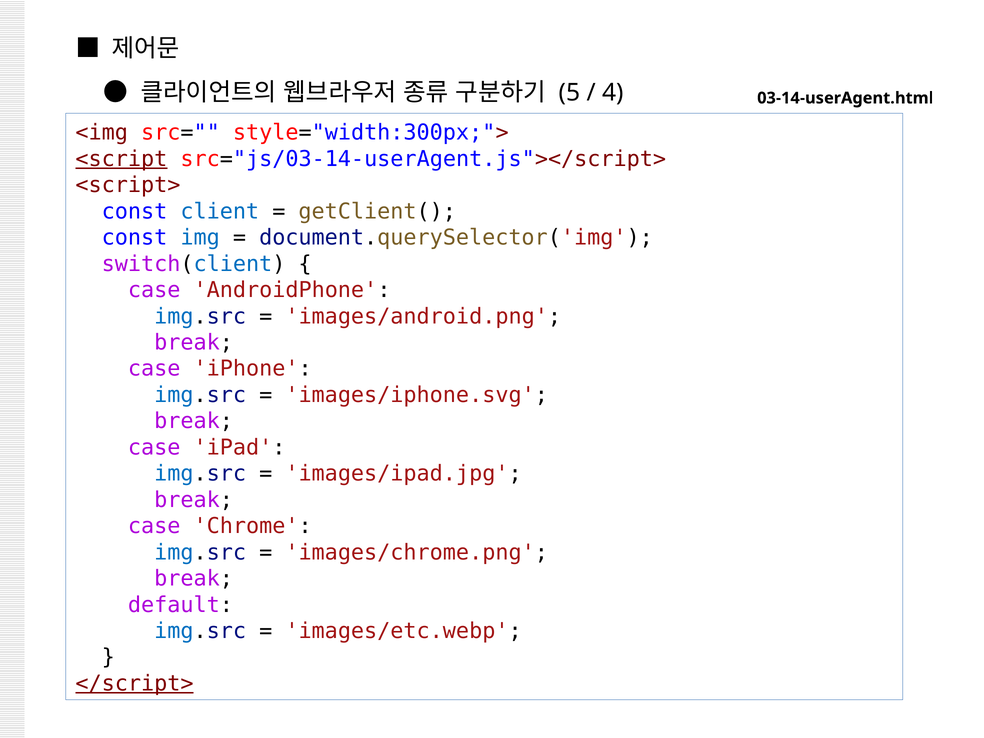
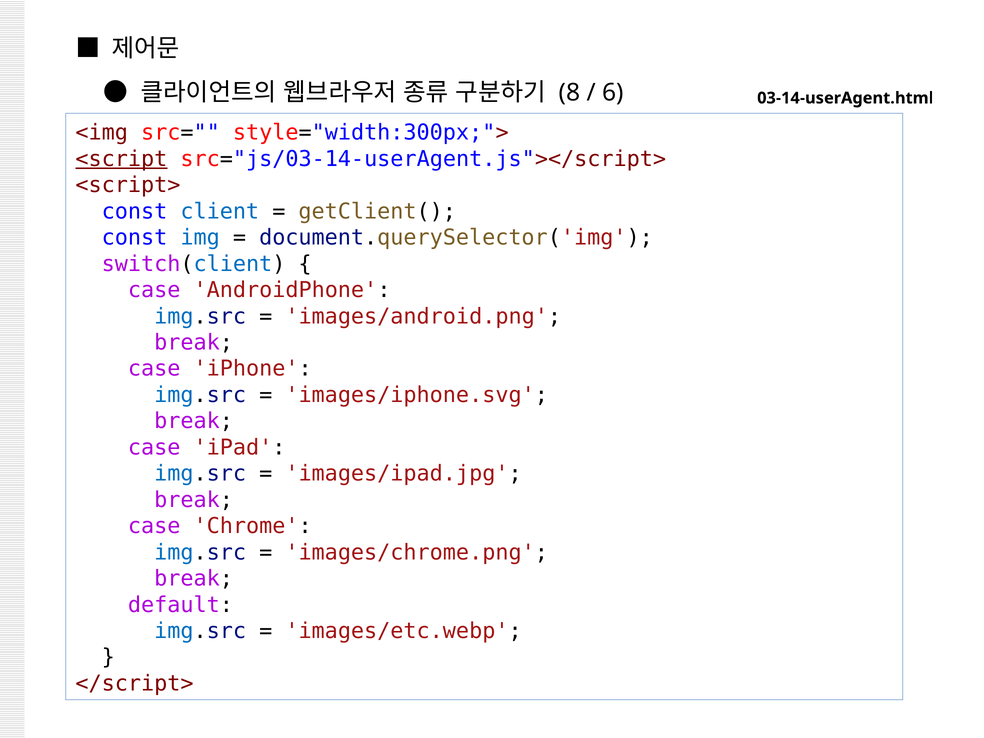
5: 5 -> 8
4: 4 -> 6
</script> underline: present -> none
